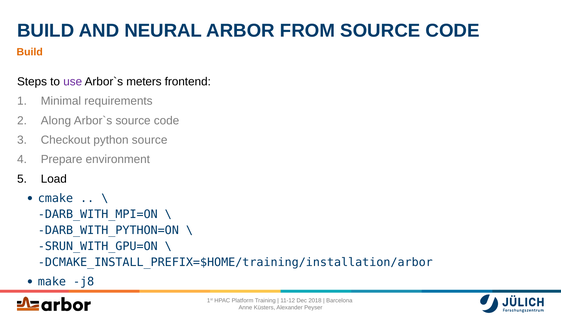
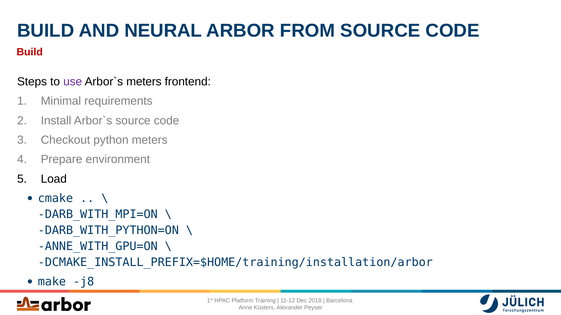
Build at (30, 52) colour: orange -> red
Along: Along -> Install
python source: source -> meters
SRUN_WITH_GPU=ON: SRUN_WITH_GPU=ON -> ANNE_WITH_GPU=ON
